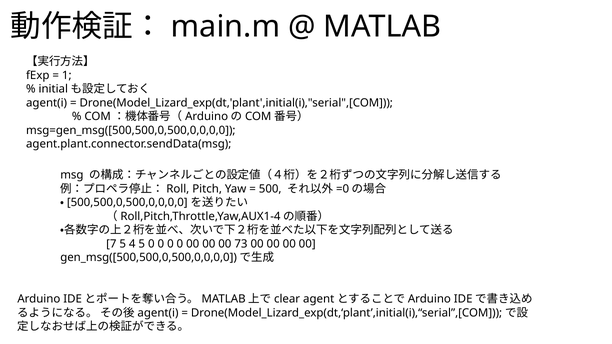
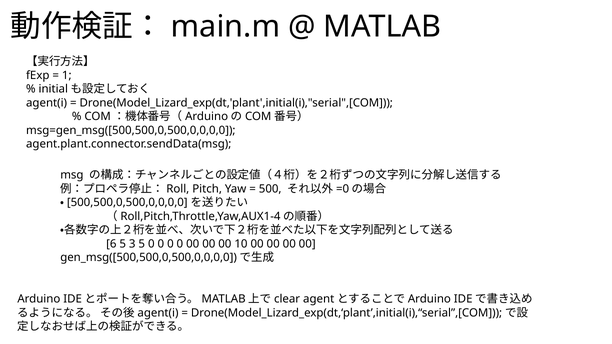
7: 7 -> 6
4: 4 -> 3
73: 73 -> 10
